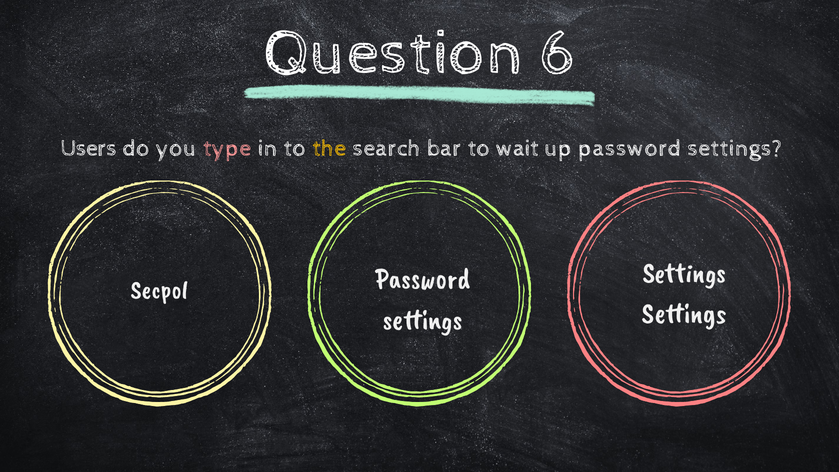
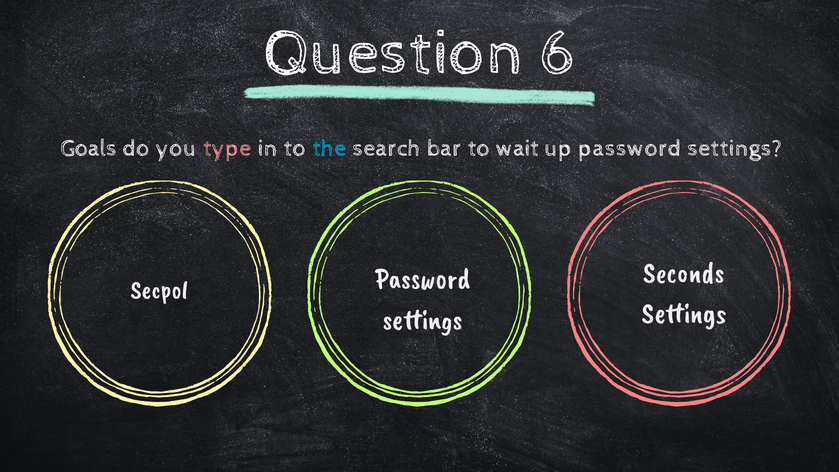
Users: Users -> Goals
the colour: yellow -> light blue
Settings at (684, 273): Settings -> Seconds
